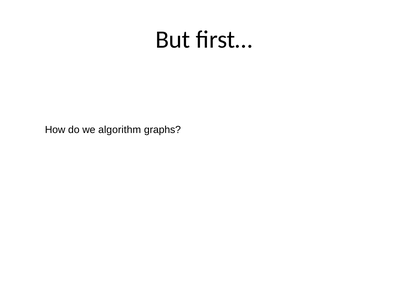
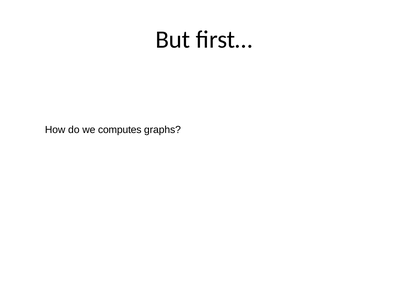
algorithm: algorithm -> computes
